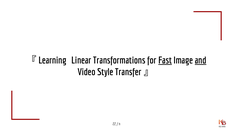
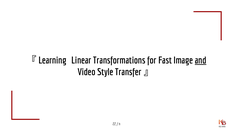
Fast underline: present -> none
